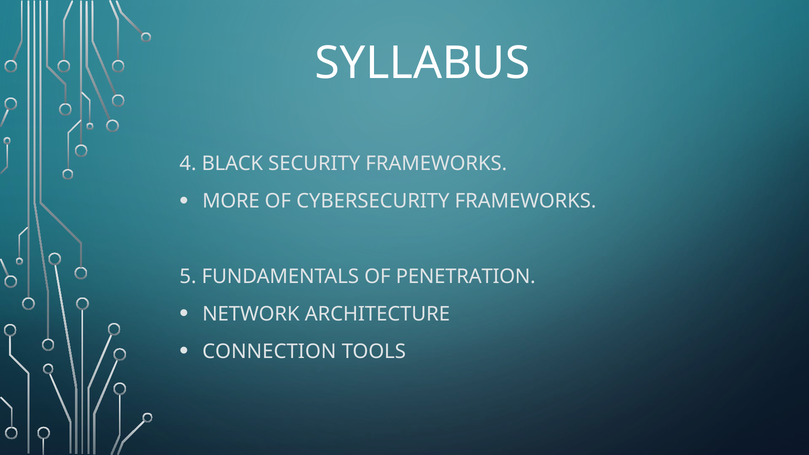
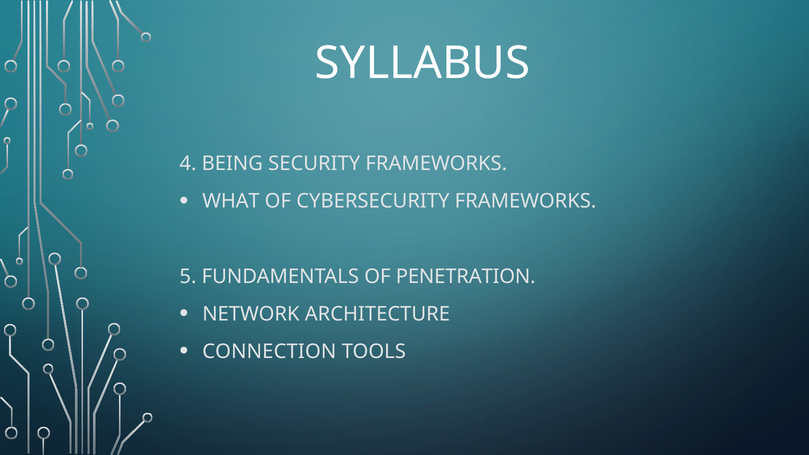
BLACK: BLACK -> BEING
MORE: MORE -> WHAT
